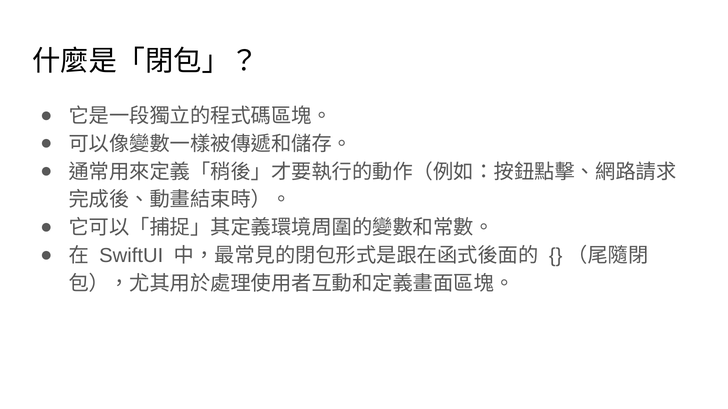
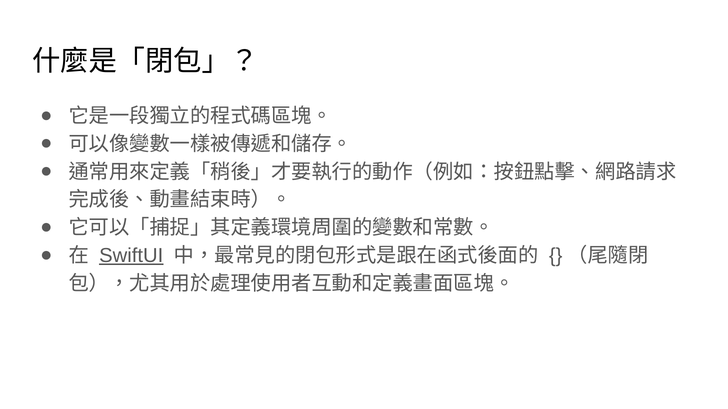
SwiftUI underline: none -> present
